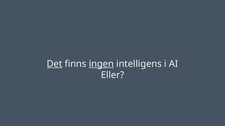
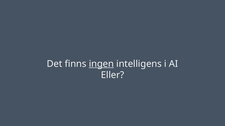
Det underline: present -> none
